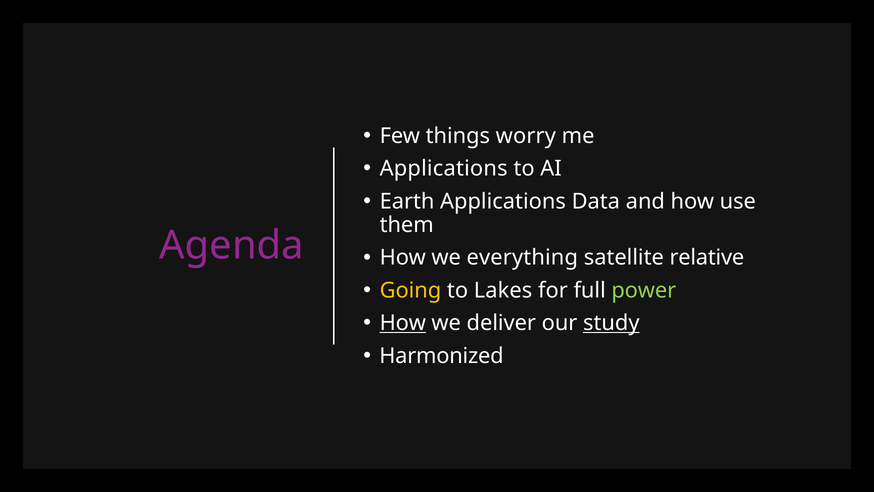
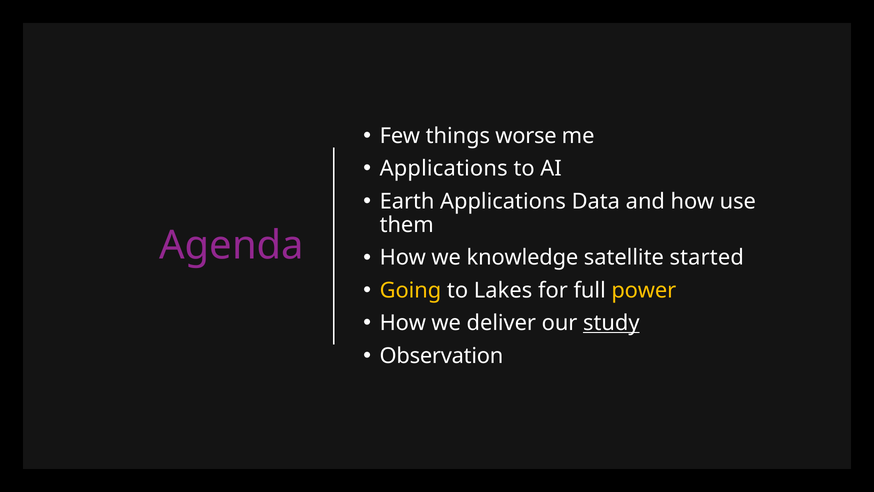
worry: worry -> worse
everything: everything -> knowledge
relative: relative -> started
power colour: light green -> yellow
How at (403, 323) underline: present -> none
Harmonized: Harmonized -> Observation
